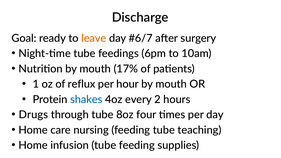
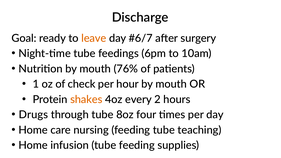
17%: 17% -> 76%
reflux: reflux -> check
shakes colour: blue -> orange
